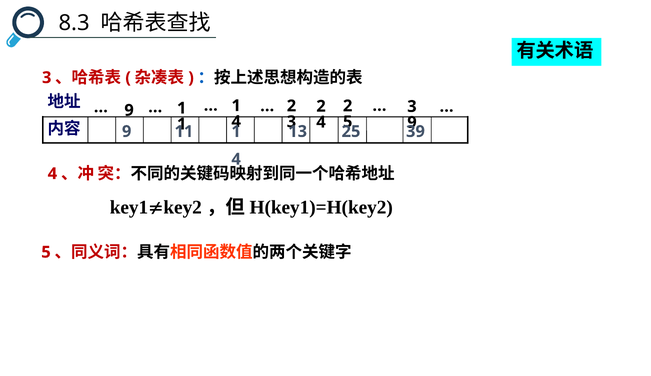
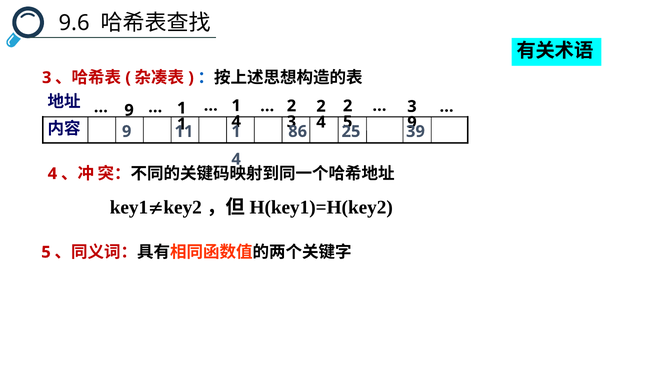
8.3: 8.3 -> 9.6
13: 13 -> 86
